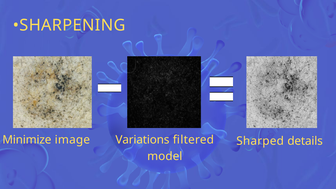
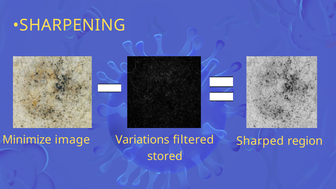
details: details -> region
model: model -> stored
